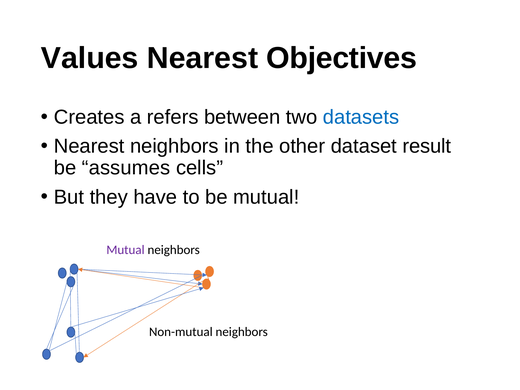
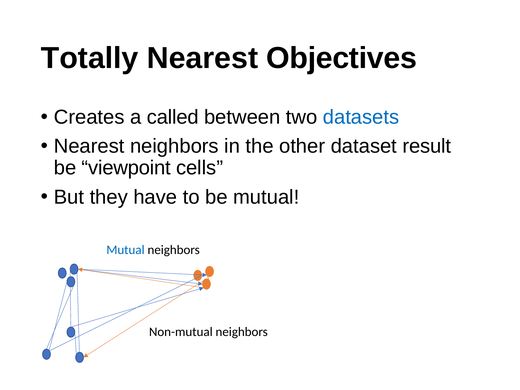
Values: Values -> Totally
refers: refers -> called
assumes: assumes -> viewpoint
Mutual at (125, 250) colour: purple -> blue
